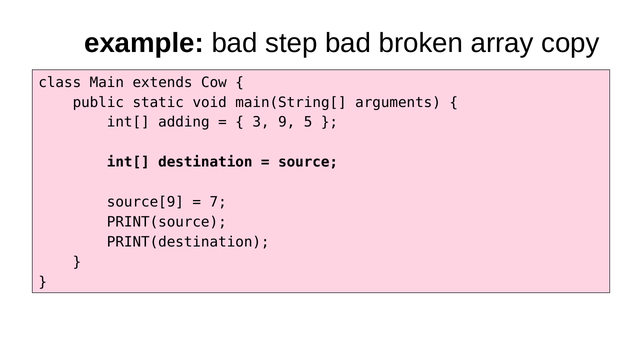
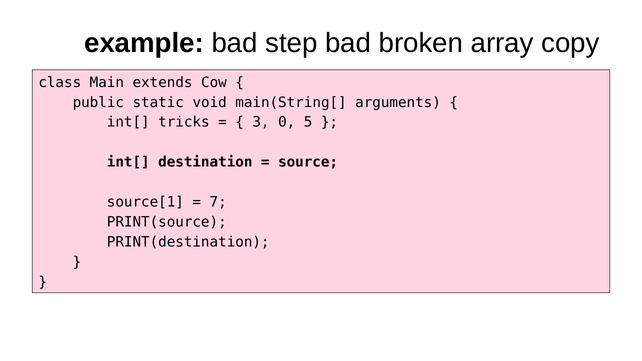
adding: adding -> tricks
9: 9 -> 0
source[9: source[9 -> source[1
